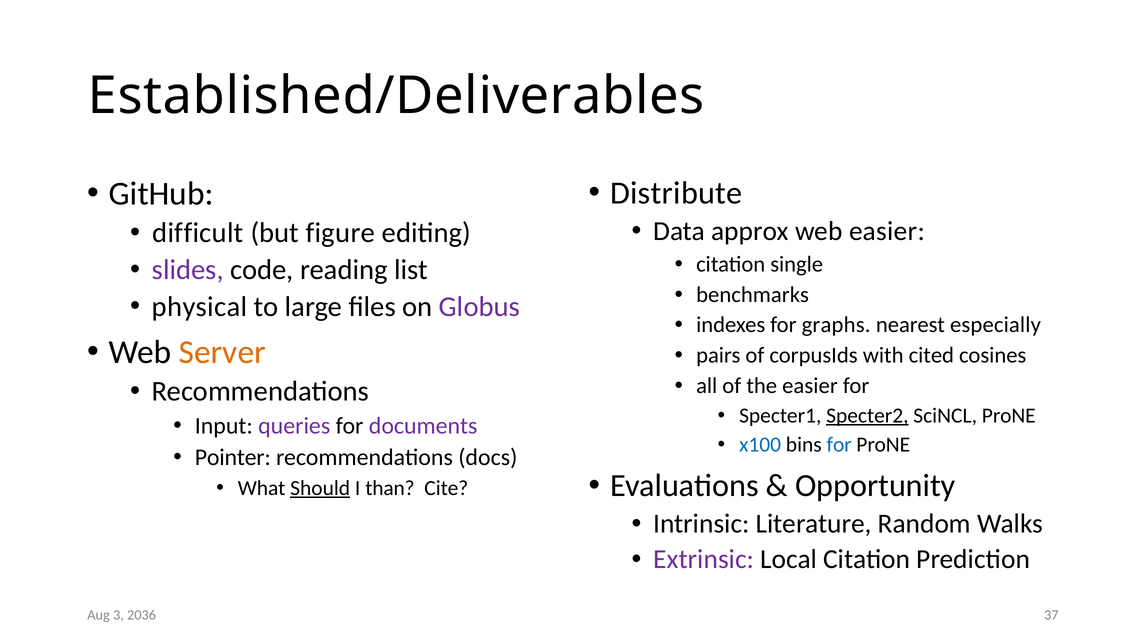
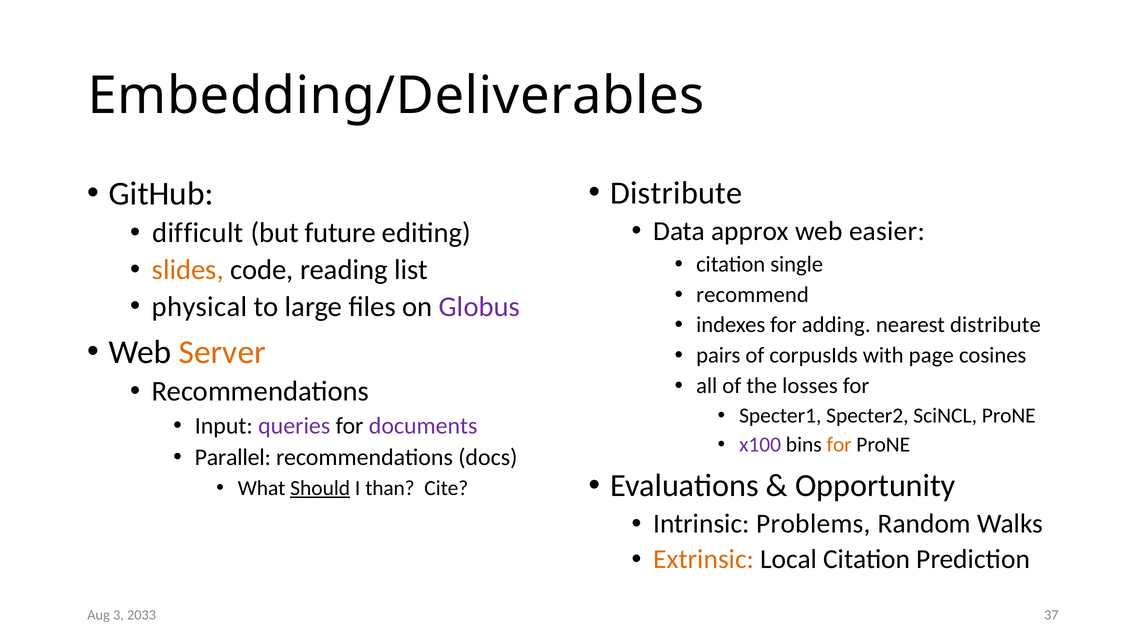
Established/Deliverables: Established/Deliverables -> Embedding/Deliverables
figure: figure -> future
slides colour: purple -> orange
benchmarks: benchmarks -> recommend
graphs: graphs -> adding
nearest especially: especially -> distribute
cited: cited -> page
the easier: easier -> losses
Specter2 underline: present -> none
x100 colour: blue -> purple
for at (839, 445) colour: blue -> orange
Pointer: Pointer -> Parallel
Literature: Literature -> Problems
Extrinsic colour: purple -> orange
2036: 2036 -> 2033
